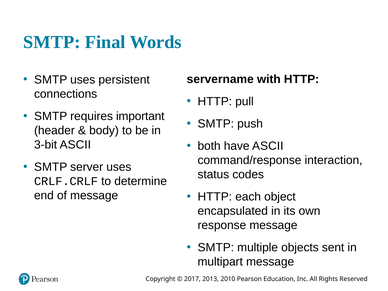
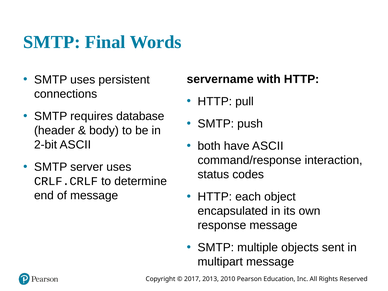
important: important -> database
3-bit: 3-bit -> 2-bit
